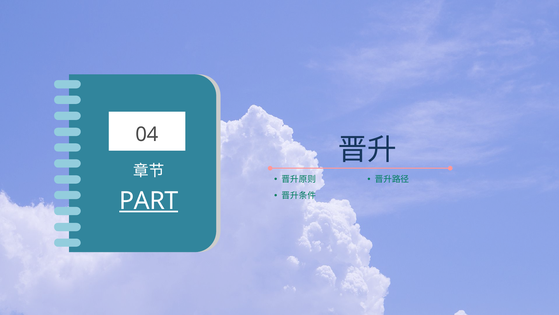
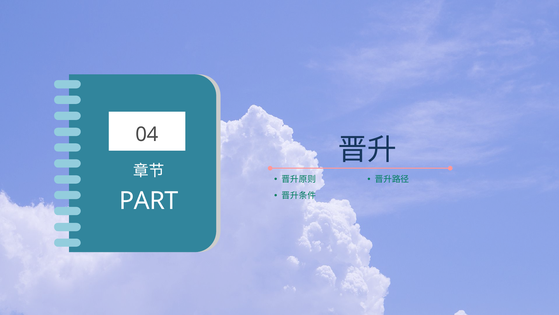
PART underline: present -> none
